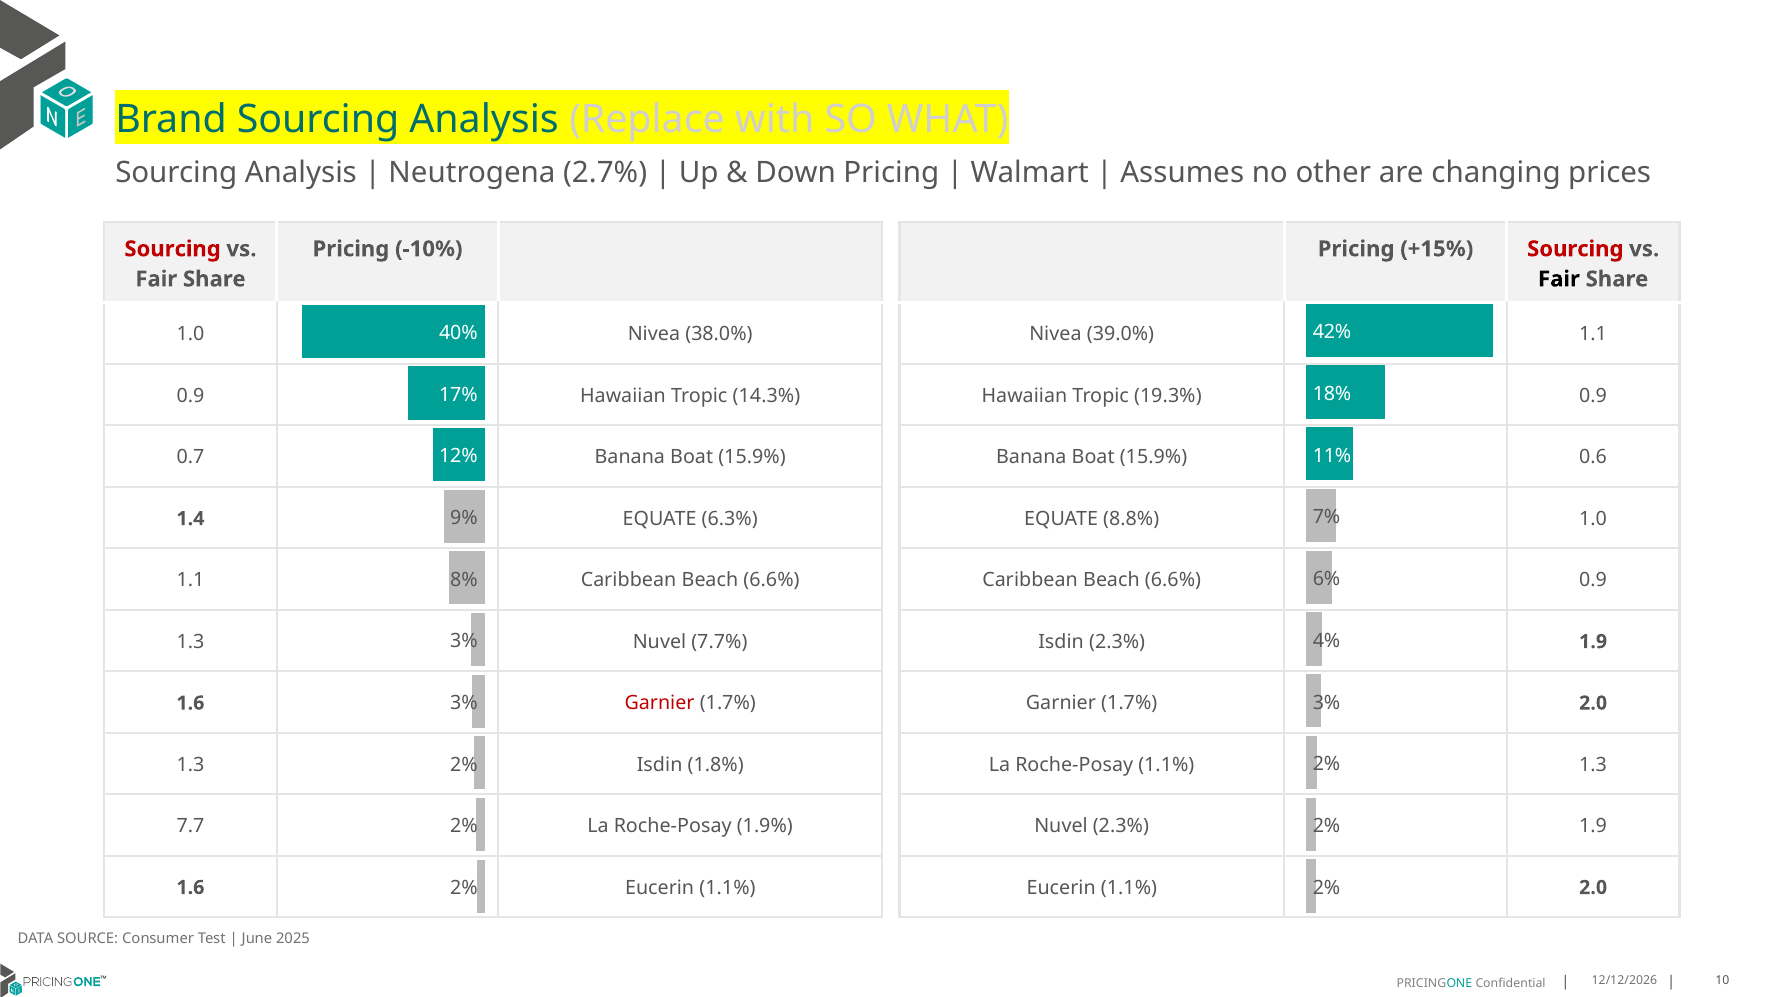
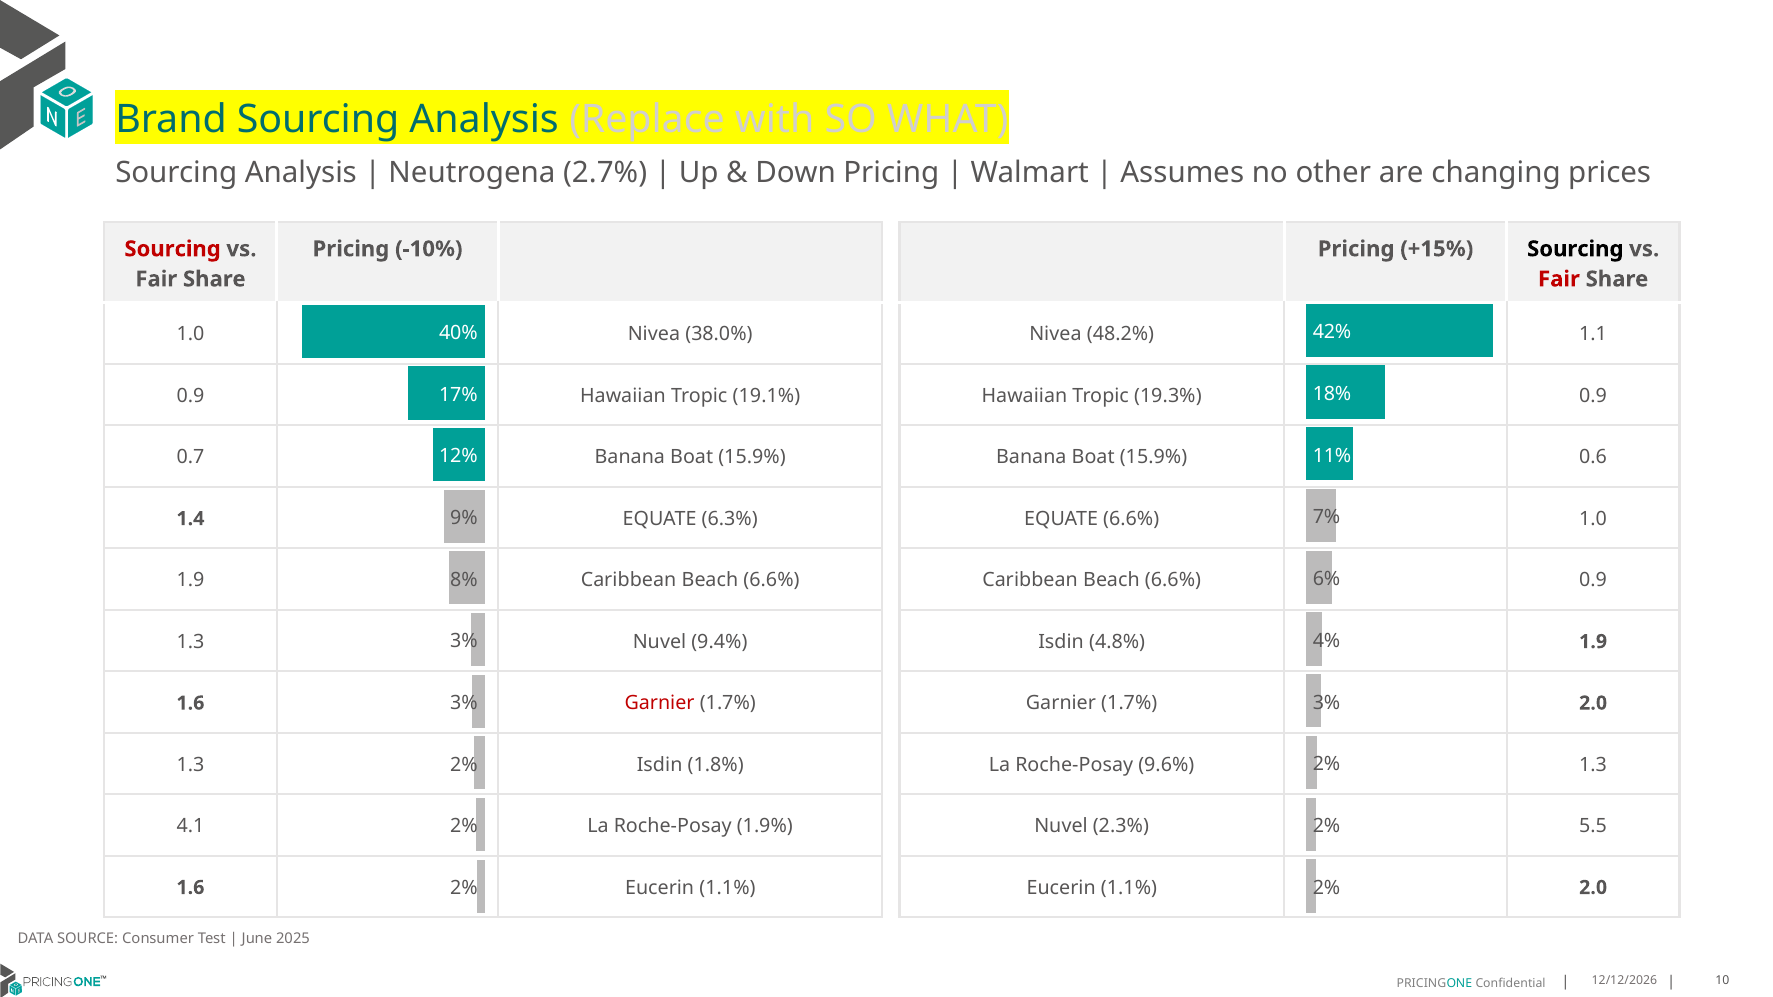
Sourcing at (1575, 249) colour: red -> black
Fair at (1559, 279) colour: black -> red
39.0%: 39.0% -> 48.2%
14.3%: 14.3% -> 19.1%
EQUATE 8.8%: 8.8% -> 6.6%
1.1 at (190, 580): 1.1 -> 1.9
7.7%: 7.7% -> 9.4%
Isdin 2.3%: 2.3% -> 4.8%
Roche-Posay 1.1%: 1.1% -> 9.6%
7.7: 7.7 -> 4.1
Nuvel 2.3% 1.9: 1.9 -> 5.5
